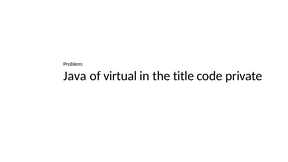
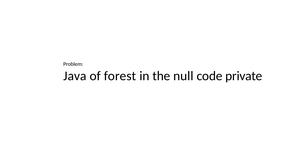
virtual: virtual -> forest
title: title -> null
